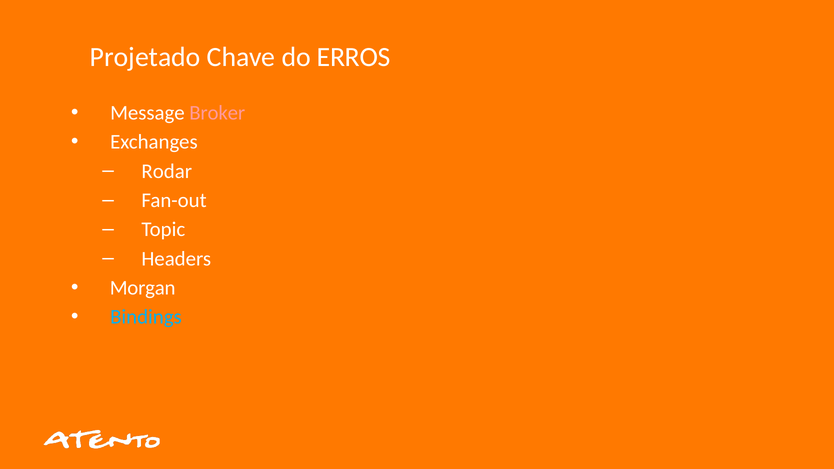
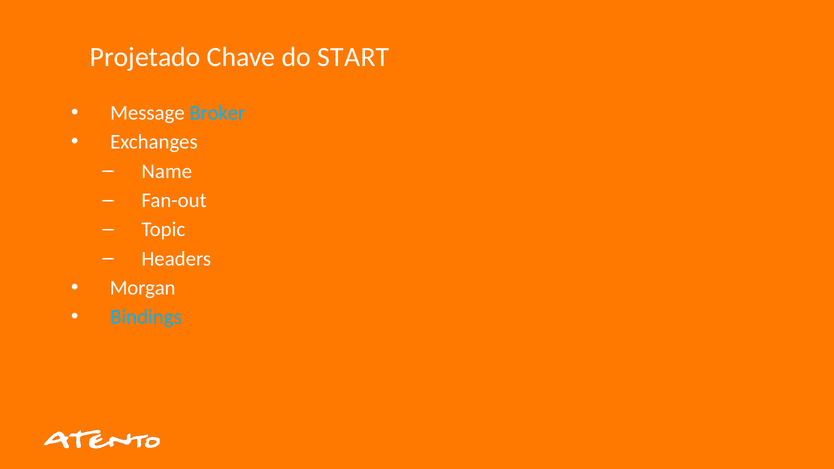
ERROS: ERROS -> START
Broker colour: pink -> light blue
Rodar: Rodar -> Name
